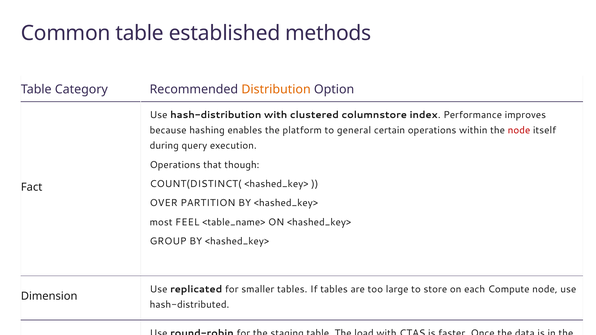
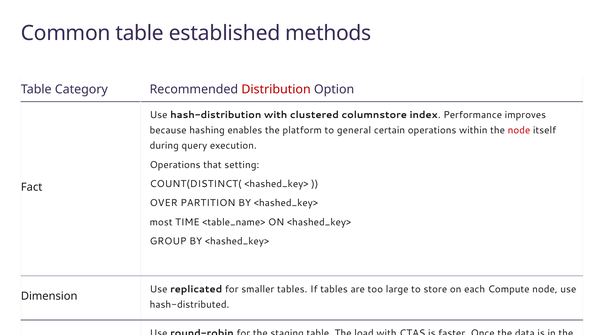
Distribution colour: orange -> red
though: though -> setting
FEEL: FEEL -> TIME
